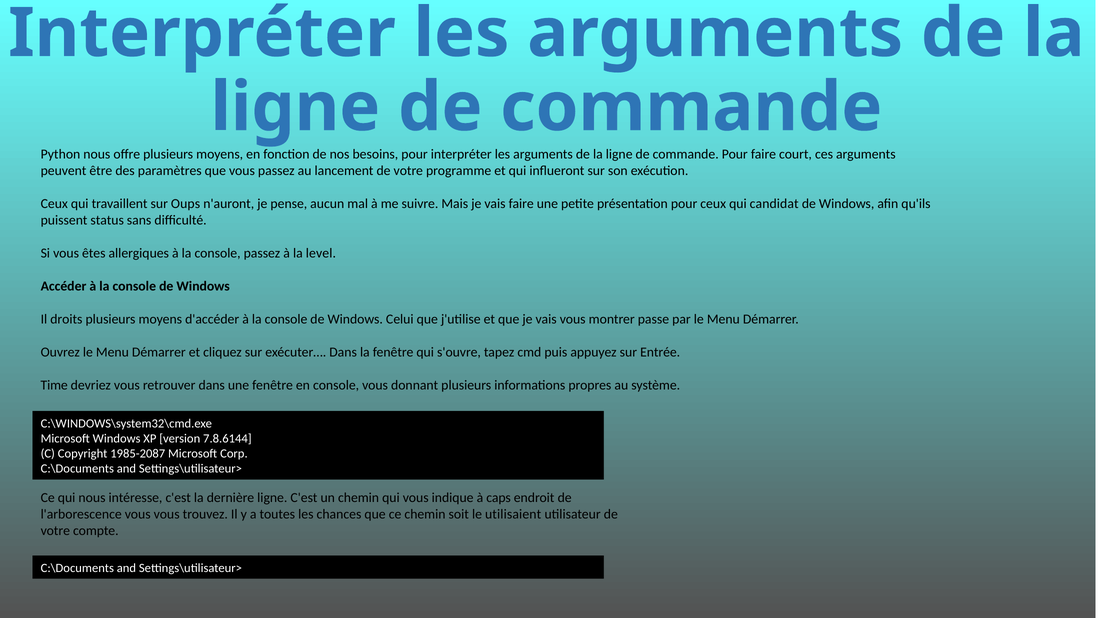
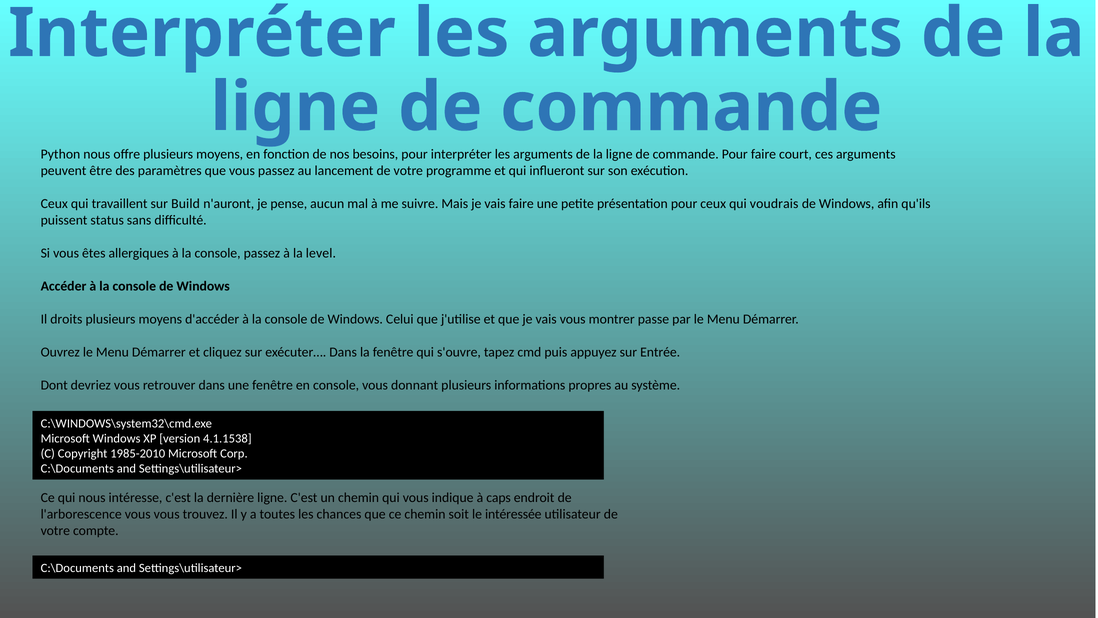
Oups: Oups -> Build
candidat: candidat -> voudrais
Time: Time -> Dont
7.8.6144: 7.8.6144 -> 4.1.1538
1985-2087: 1985-2087 -> 1985-2010
utilisaient: utilisaient -> intéressée
